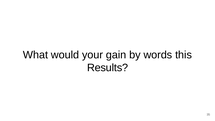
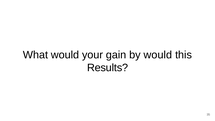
by words: words -> would
